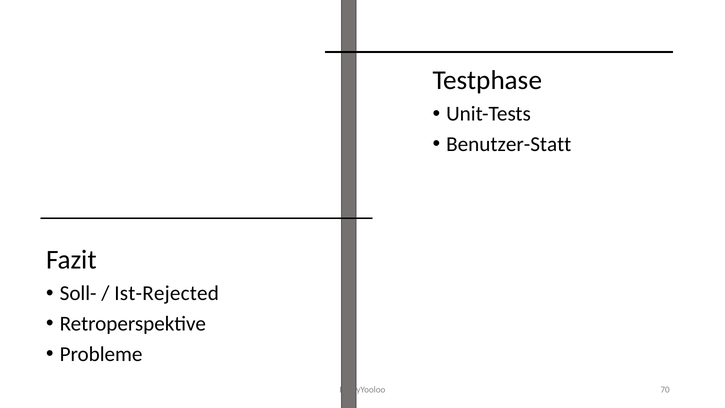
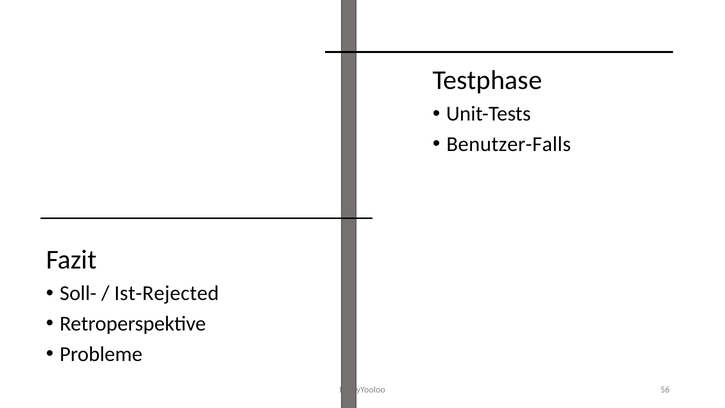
Benutzer-Statt: Benutzer-Statt -> Benutzer-Falls
70: 70 -> 56
